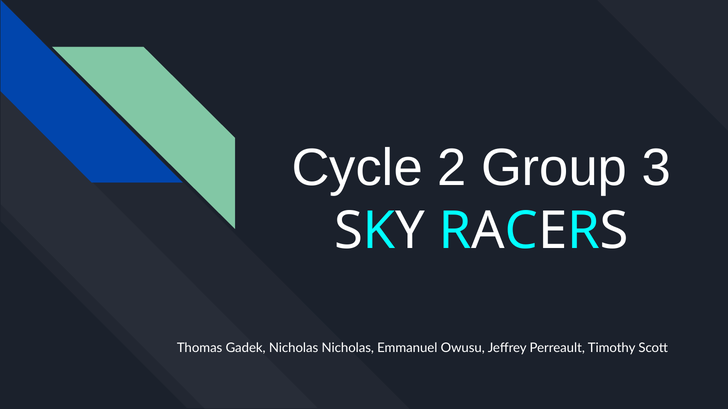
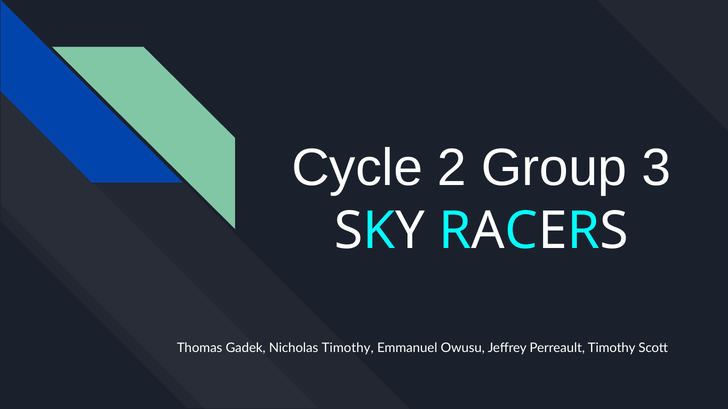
Nicholas Nicholas: Nicholas -> Timothy
